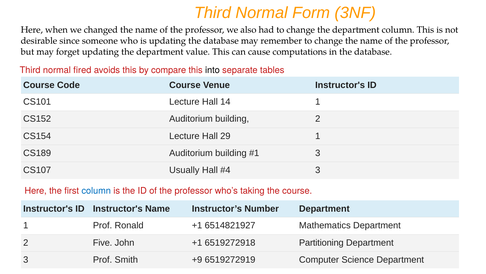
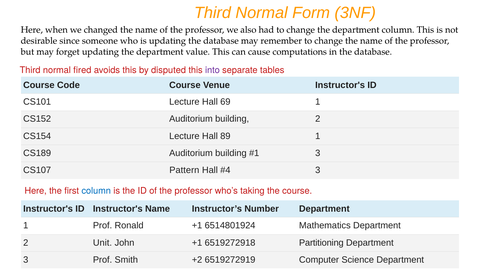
compare: compare -> disputed
into colour: black -> purple
14: 14 -> 69
29: 29 -> 89
Usually: Usually -> Pattern
6514821927: 6514821927 -> 6514801924
Five: Five -> Unit
+9: +9 -> +2
